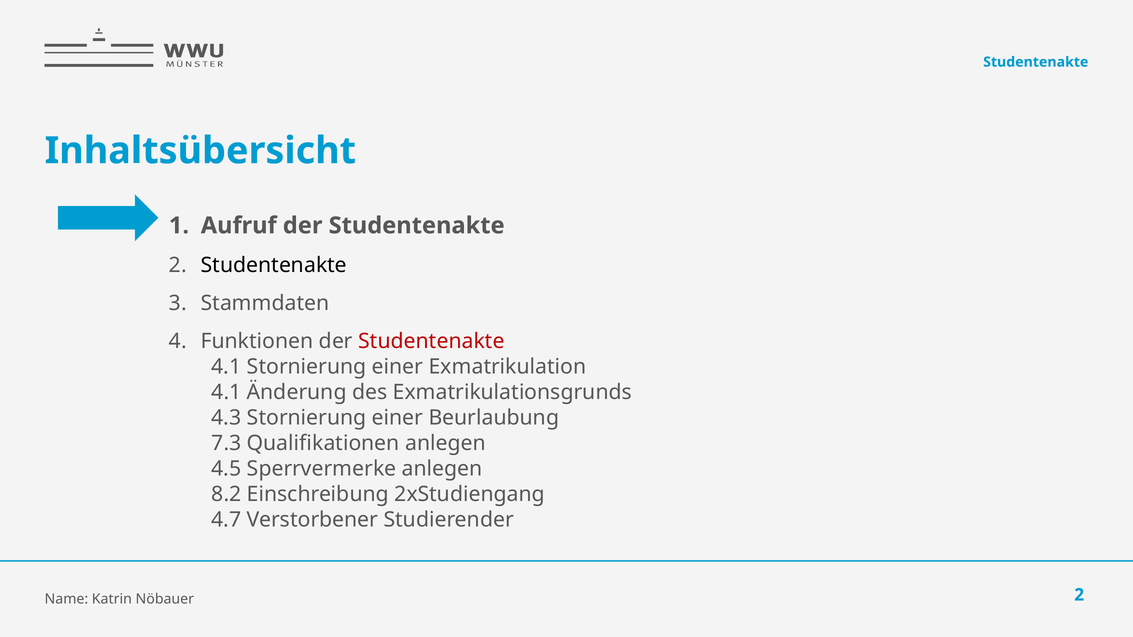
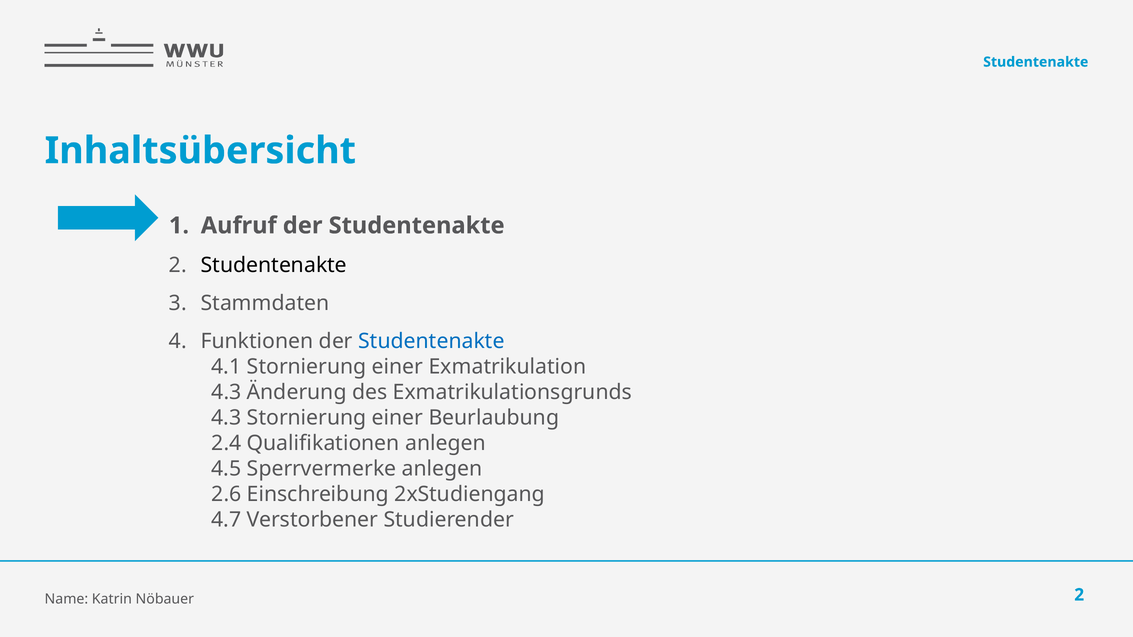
Studentenakte at (431, 342) colour: red -> blue
4.1 at (226, 393): 4.1 -> 4.3
7.3: 7.3 -> 2.4
8.2: 8.2 -> 2.6
